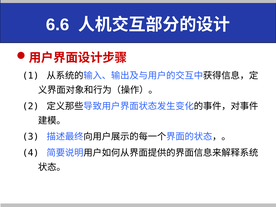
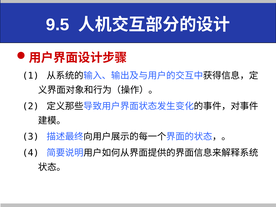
6.6: 6.6 -> 9.5
